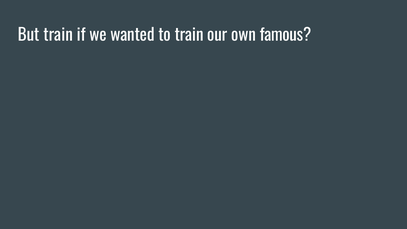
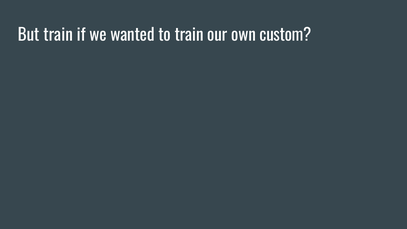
famous: famous -> custom
